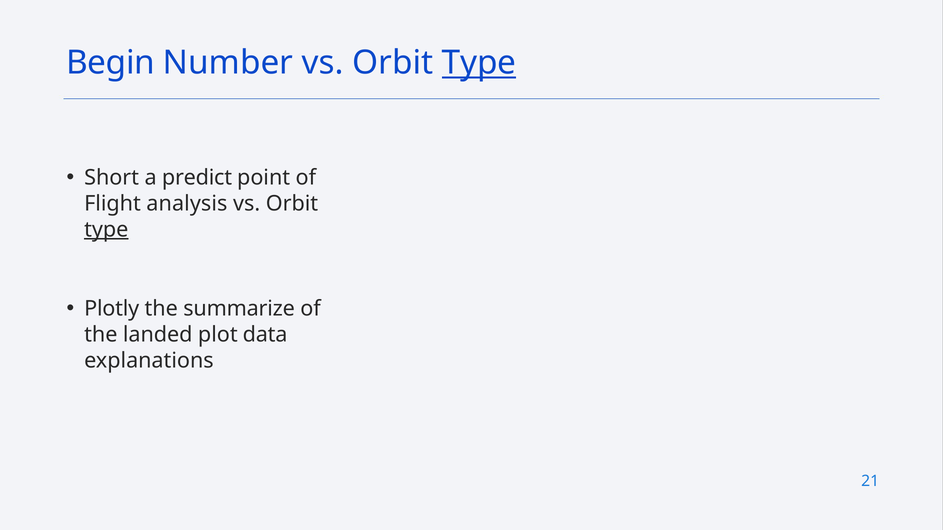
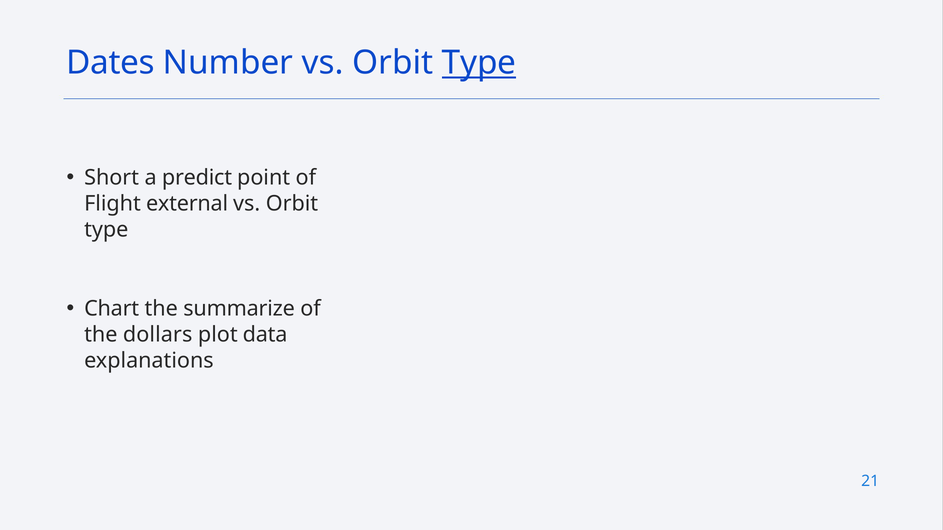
Begin: Begin -> Dates
analysis: analysis -> external
type at (106, 230) underline: present -> none
Plotly: Plotly -> Chart
landed: landed -> dollars
